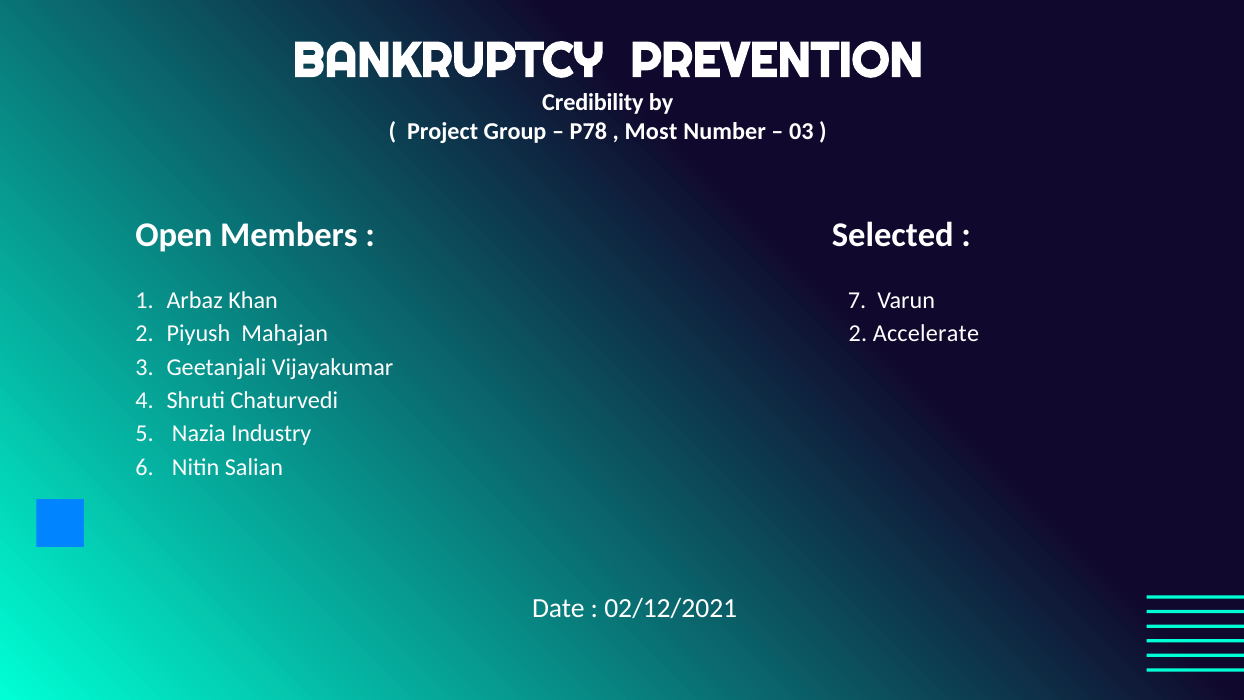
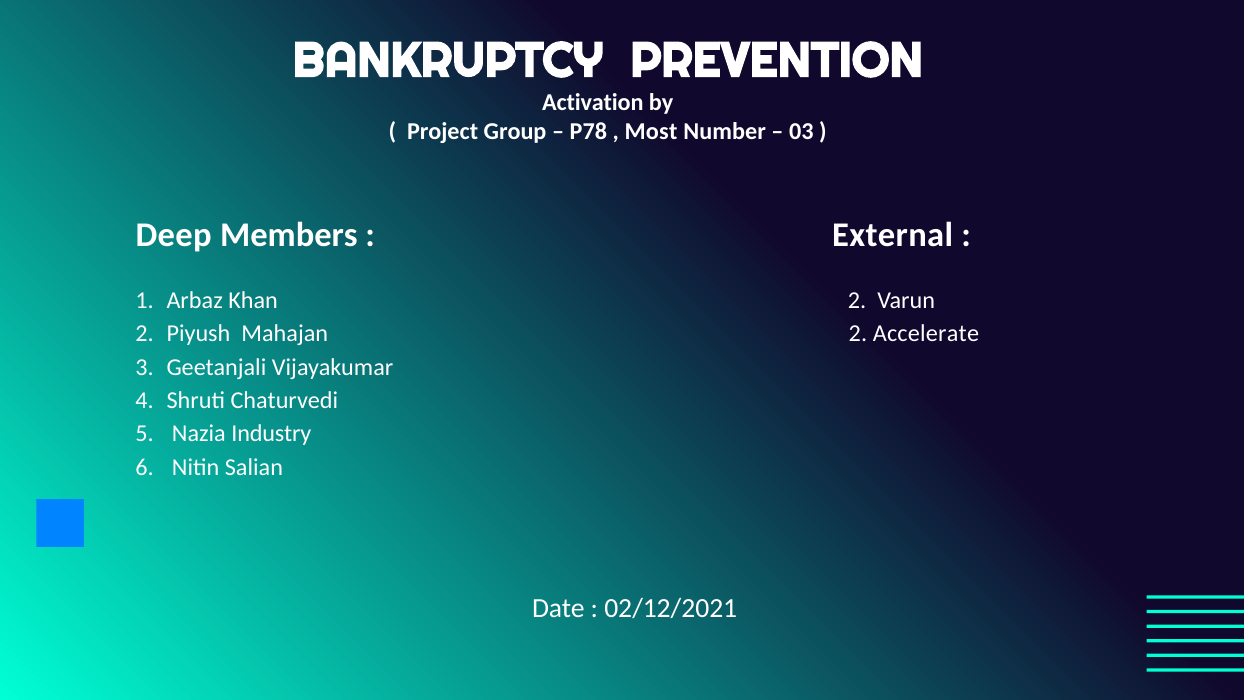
Credibility: Credibility -> Activation
Open: Open -> Deep
Selected: Selected -> External
Khan 7: 7 -> 2
